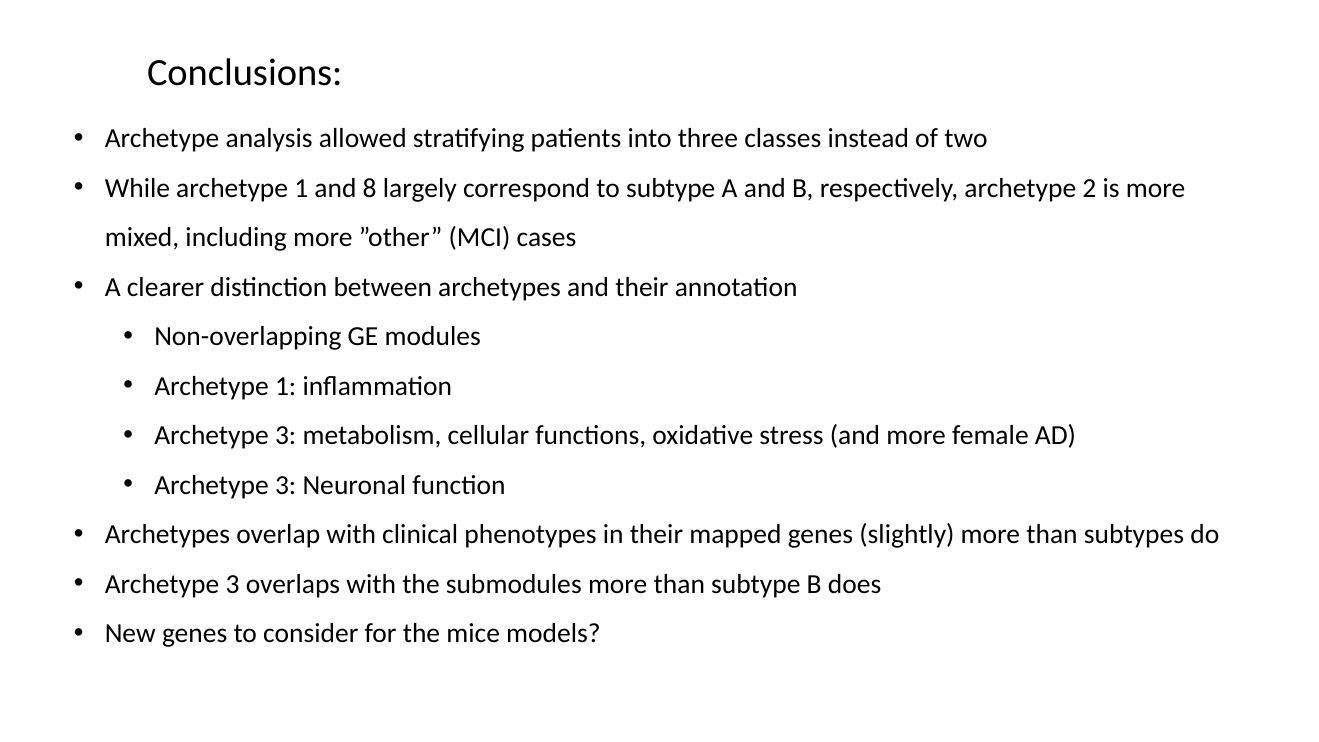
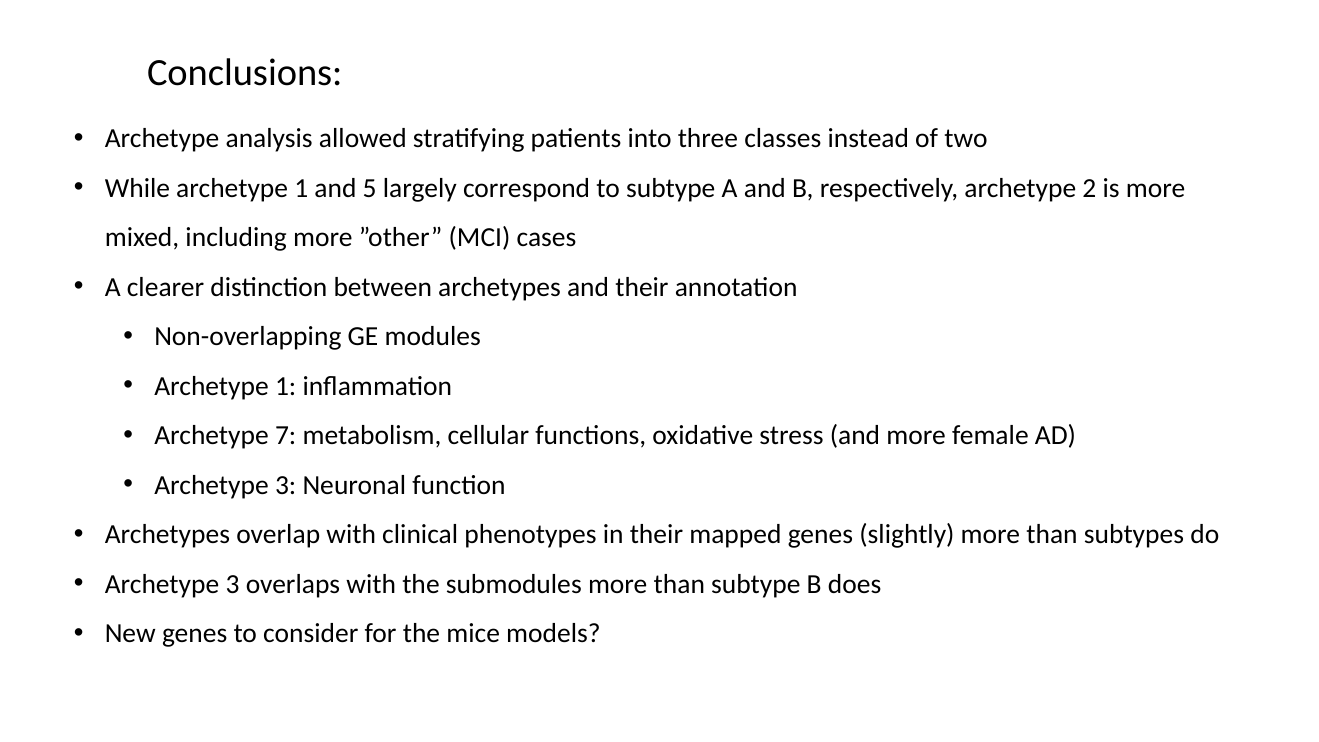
8: 8 -> 5
3 at (286, 436): 3 -> 7
